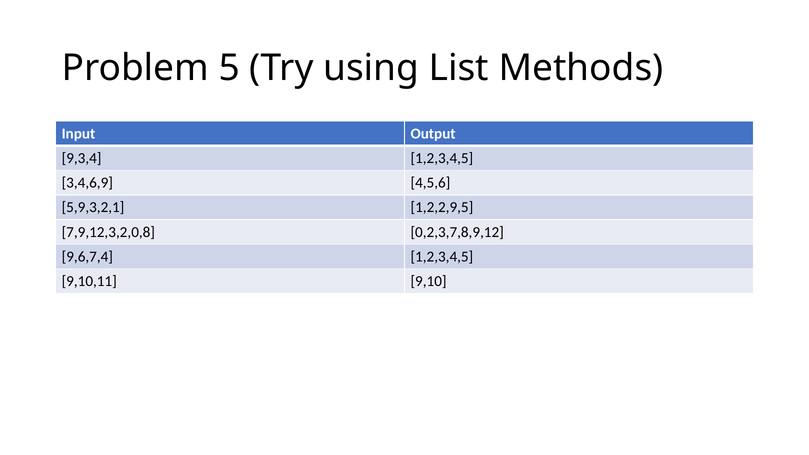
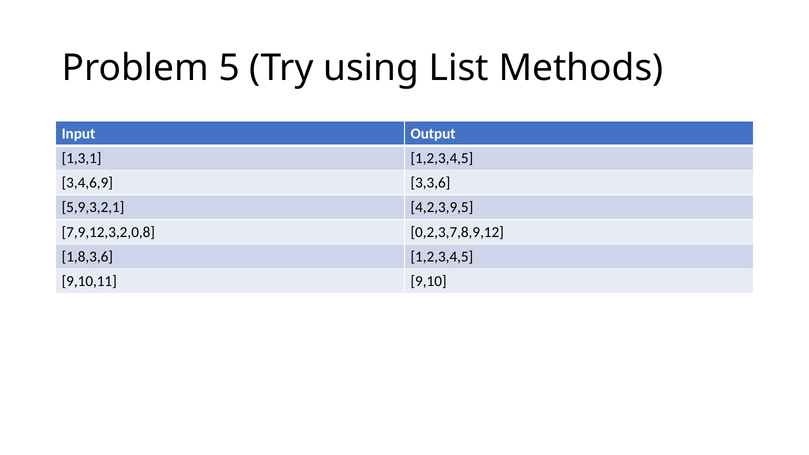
9,3,4: 9,3,4 -> 1,3,1
4,5,6: 4,5,6 -> 3,3,6
1,2,2,9,5: 1,2,2,9,5 -> 4,2,3,9,5
9,6,7,4: 9,6,7,4 -> 1,8,3,6
